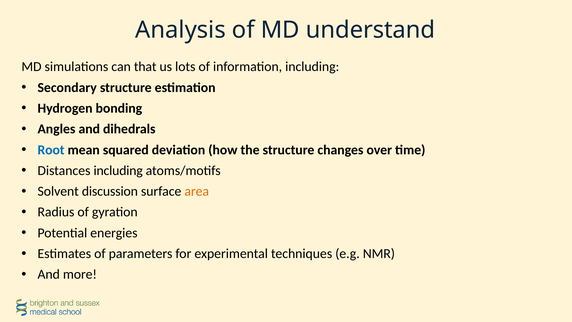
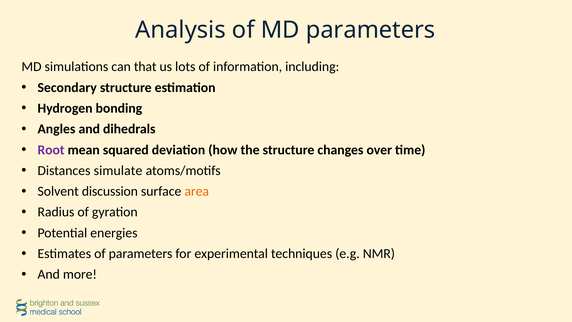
MD understand: understand -> parameters
Root colour: blue -> purple
Distances including: including -> simulate
